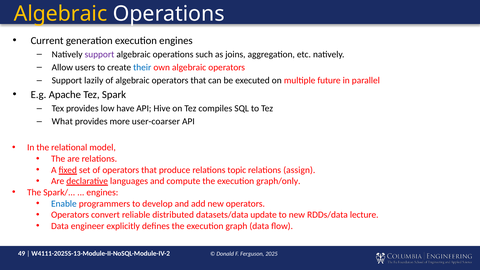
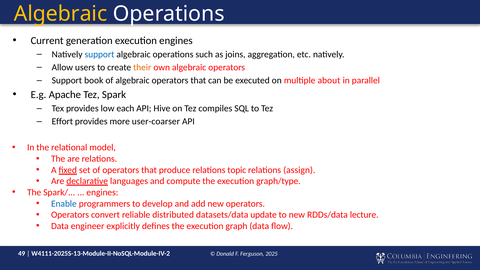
support at (99, 54) colour: purple -> blue
their colour: blue -> orange
lazily: lazily -> book
future: future -> about
have: have -> each
What: What -> Effort
graph/only: graph/only -> graph/type
